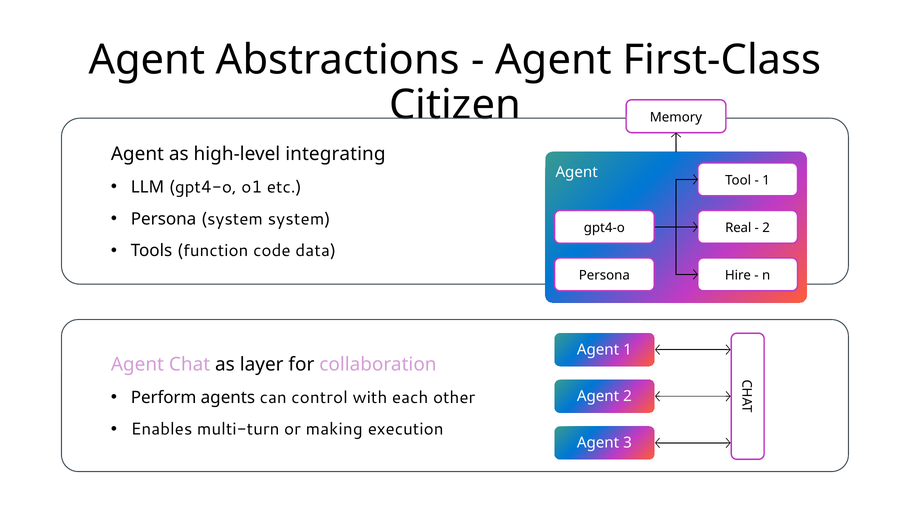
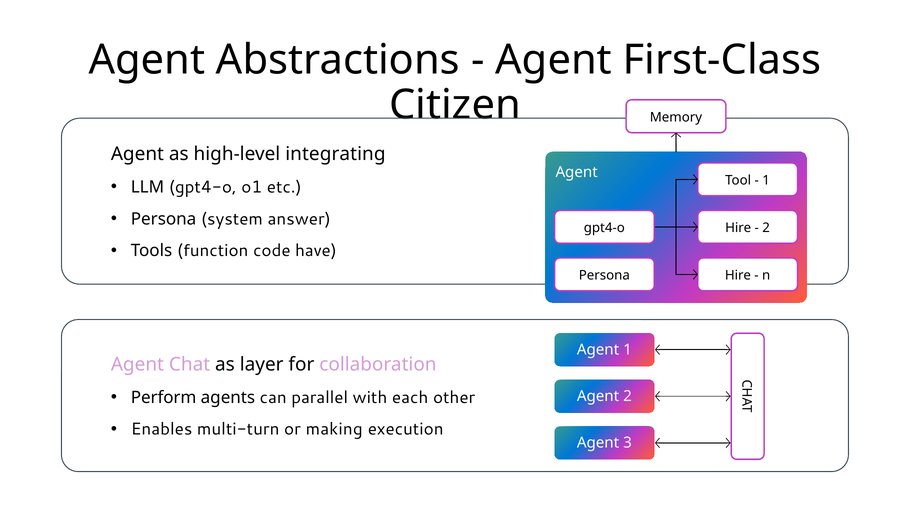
system system: system -> answer
Real at (738, 228): Real -> Hire
data: data -> have
control: control -> parallel
